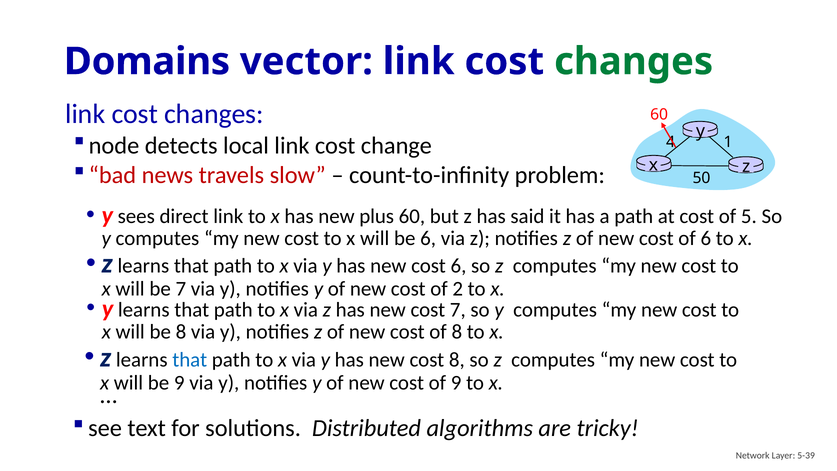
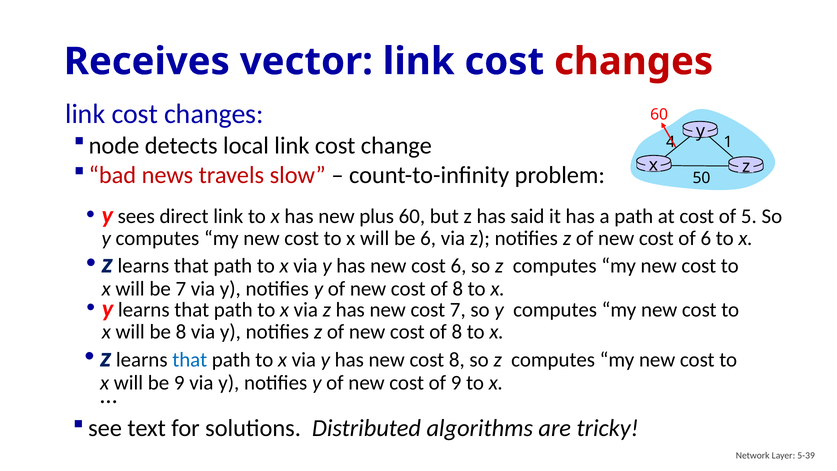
Domains: Domains -> Receives
changes at (634, 61) colour: green -> red
2 at (458, 289): 2 -> 8
